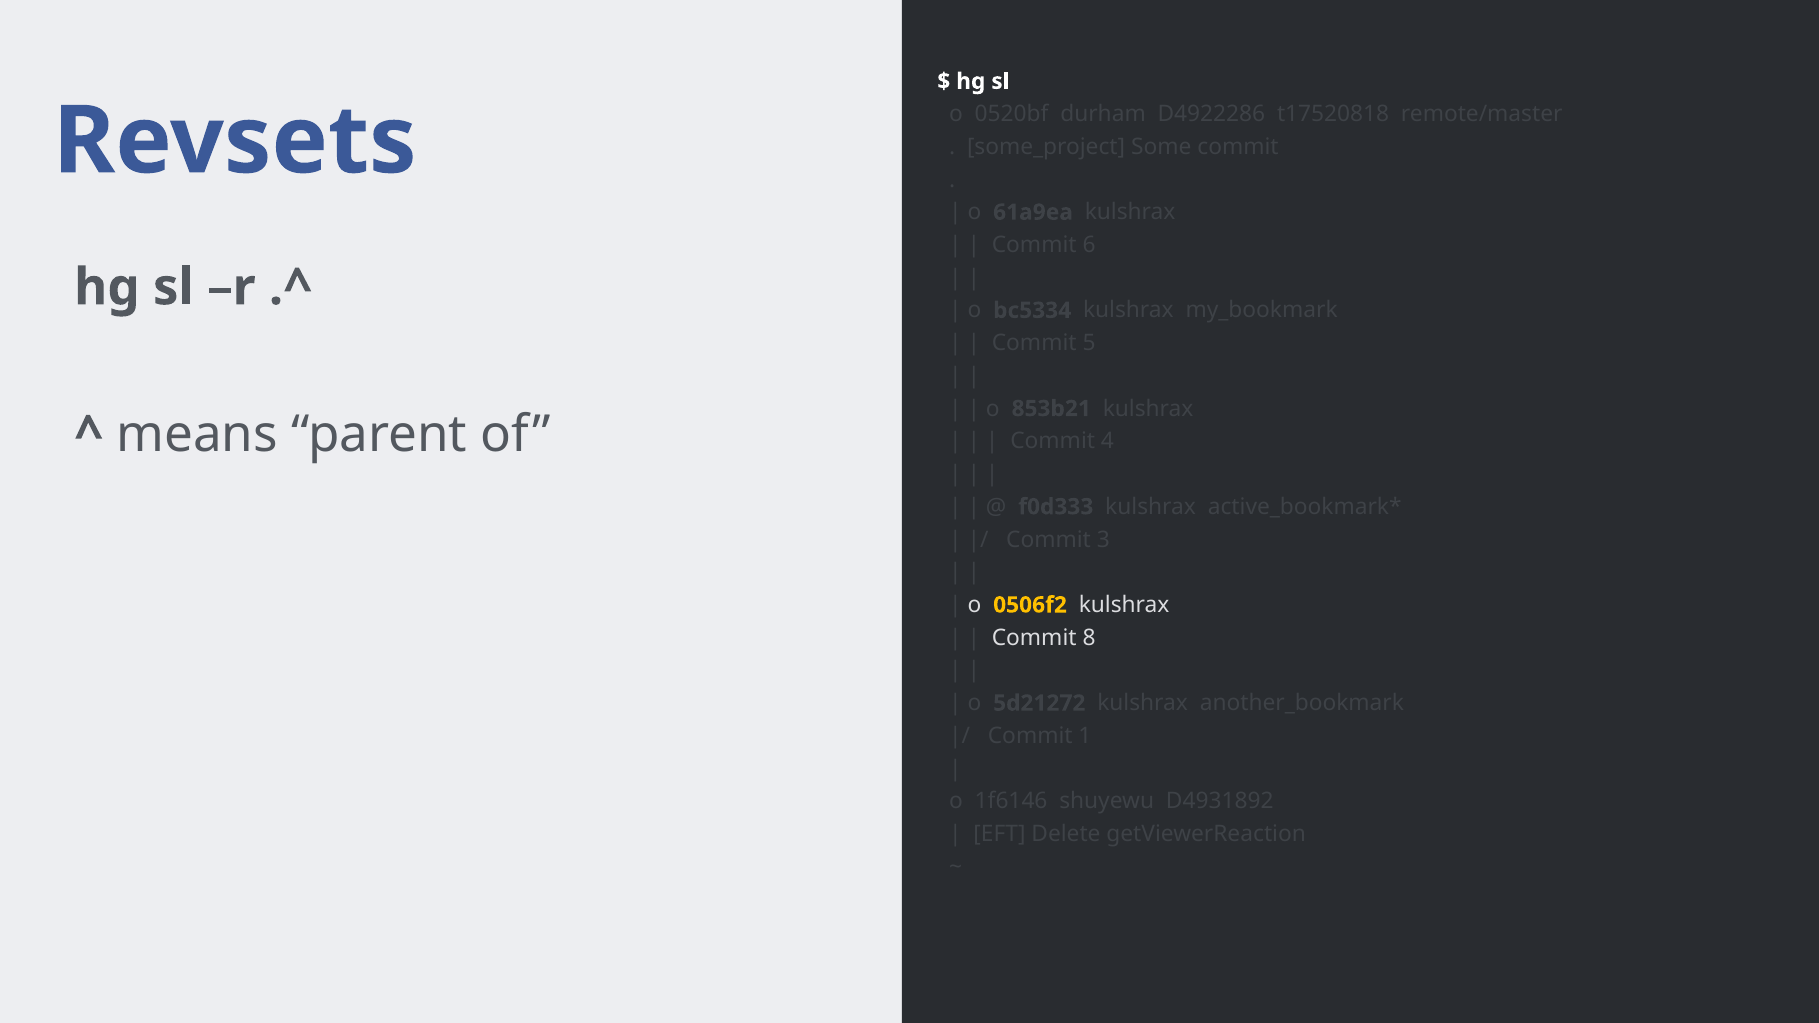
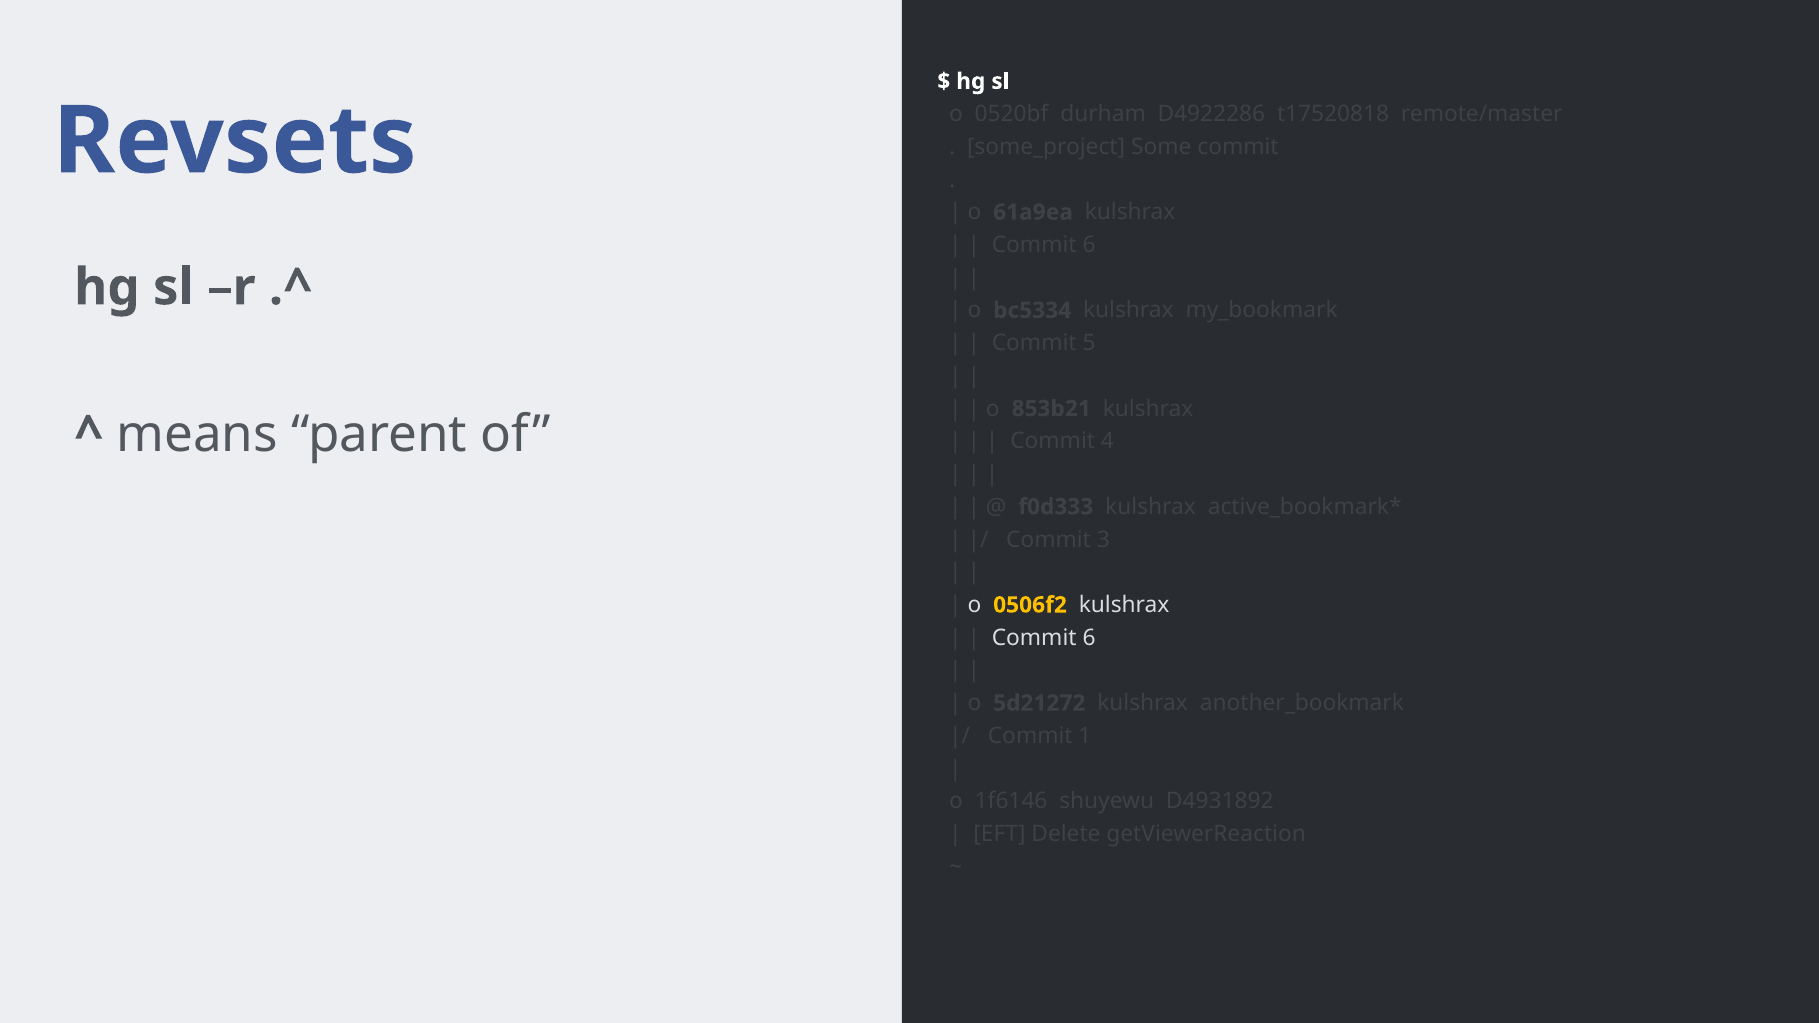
8 at (1089, 638): 8 -> 6
